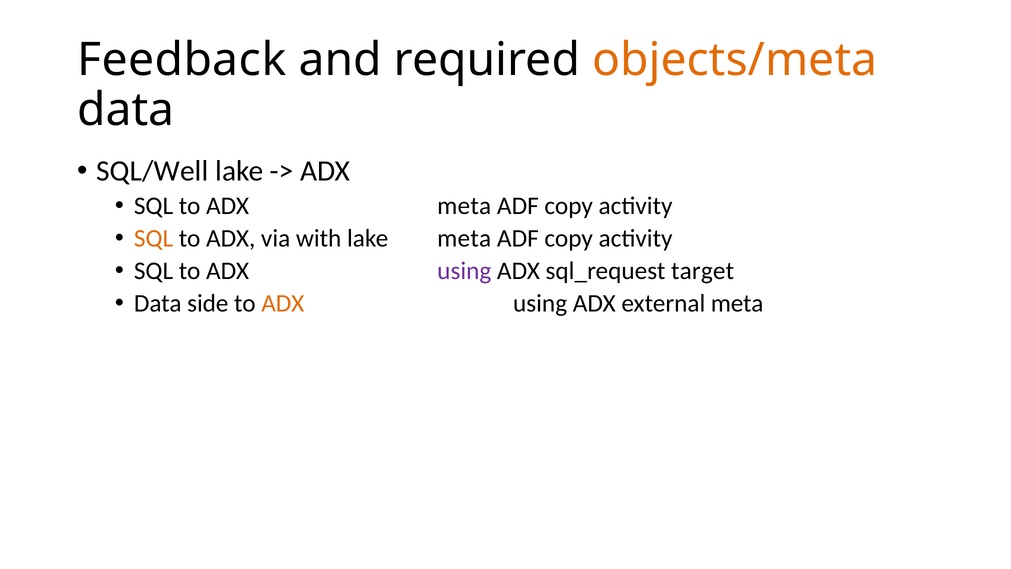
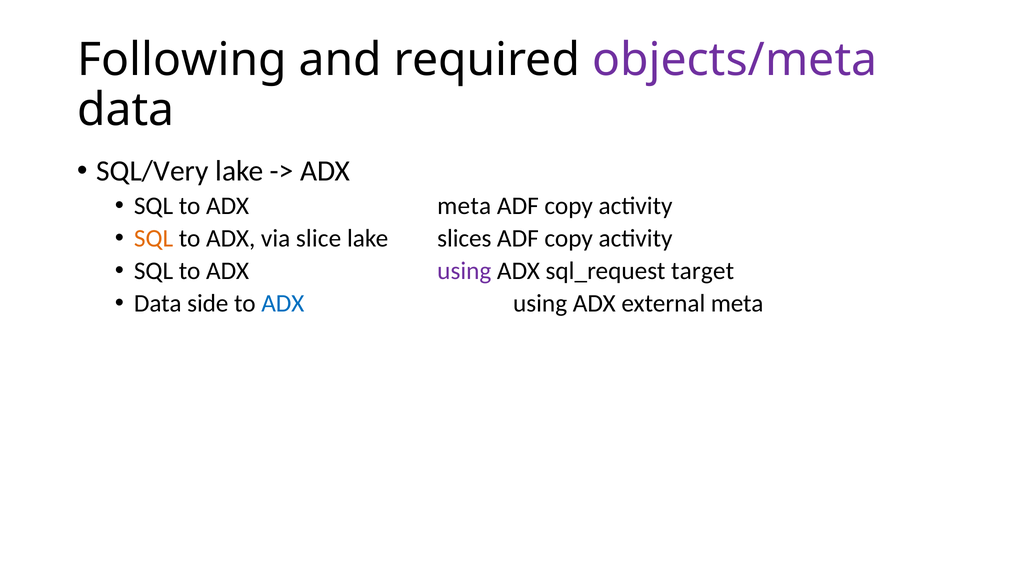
Feedback: Feedback -> Following
objects/meta colour: orange -> purple
SQL/Well: SQL/Well -> SQL/Very
with: with -> slice
lake meta: meta -> slices
ADX at (283, 303) colour: orange -> blue
